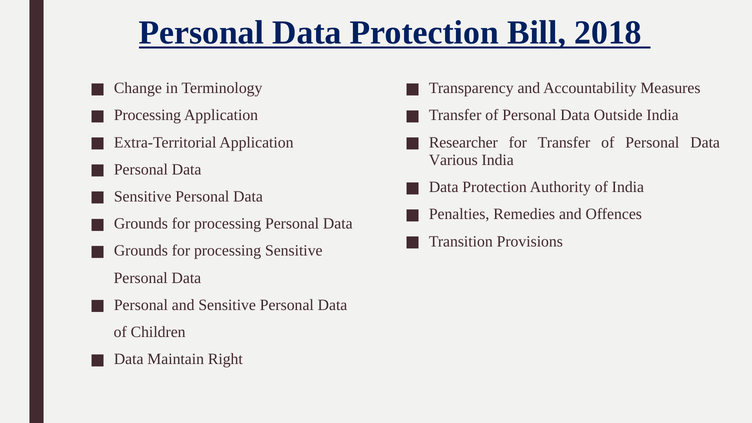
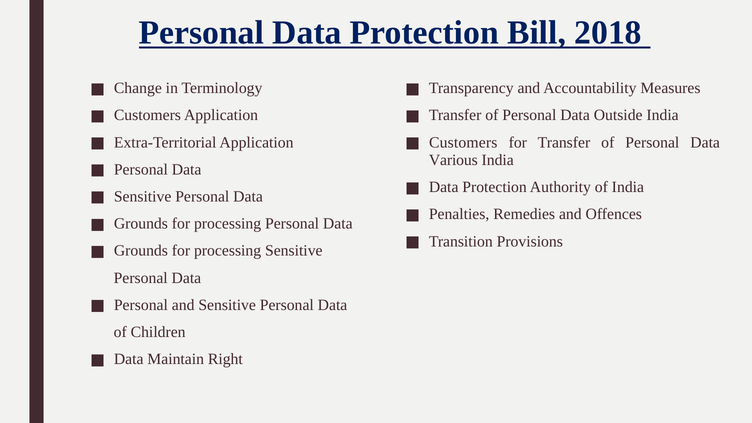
Processing at (147, 115): Processing -> Customers
Researcher at (463, 142): Researcher -> Customers
